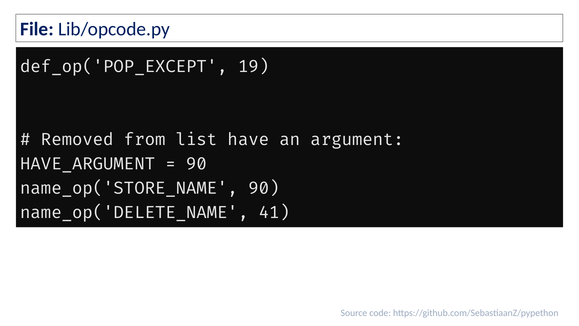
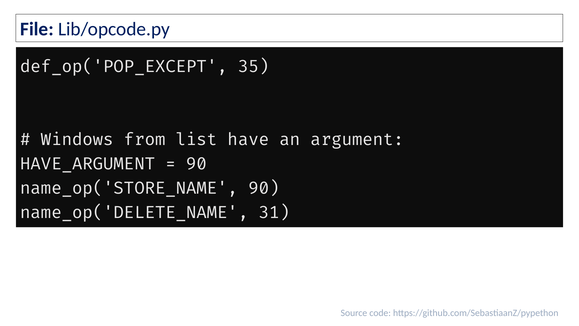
19: 19 -> 35
Removed: Removed -> Windows
41: 41 -> 31
